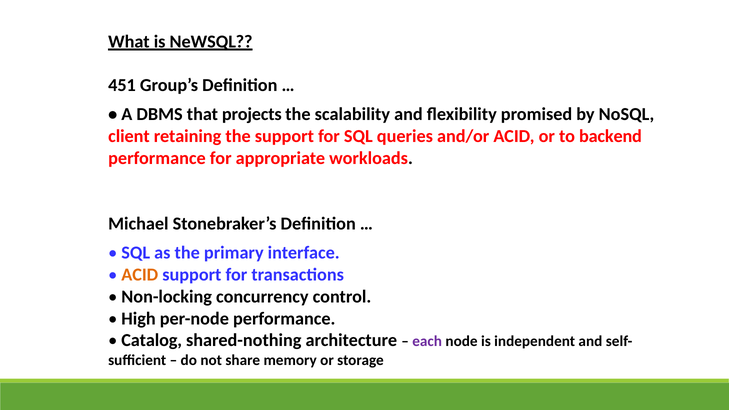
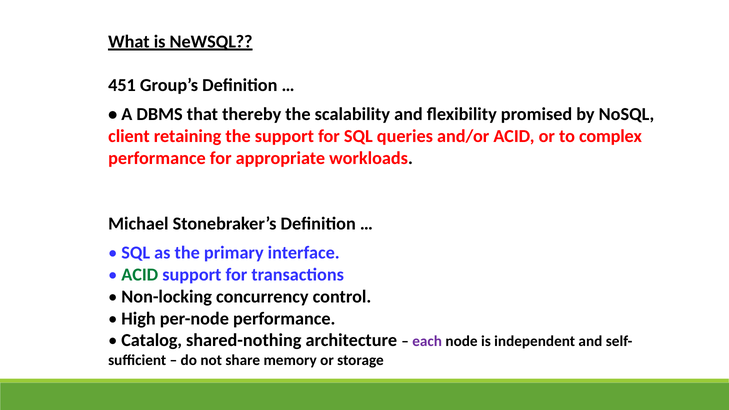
projects: projects -> thereby
backend: backend -> complex
ACID at (140, 275) colour: orange -> green
